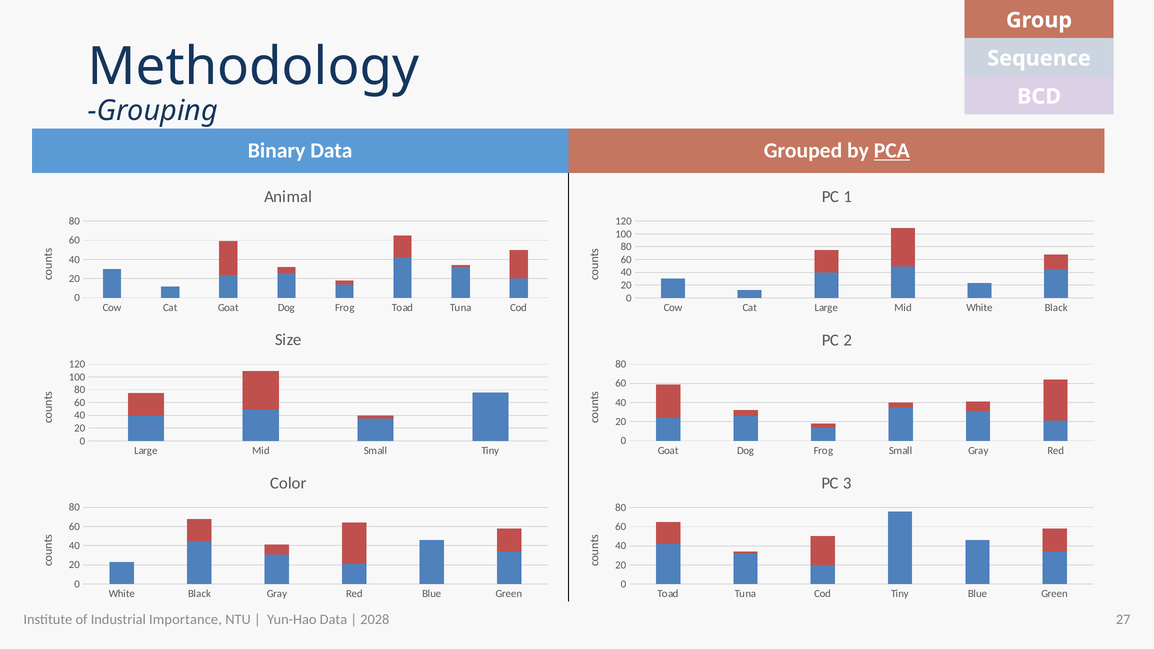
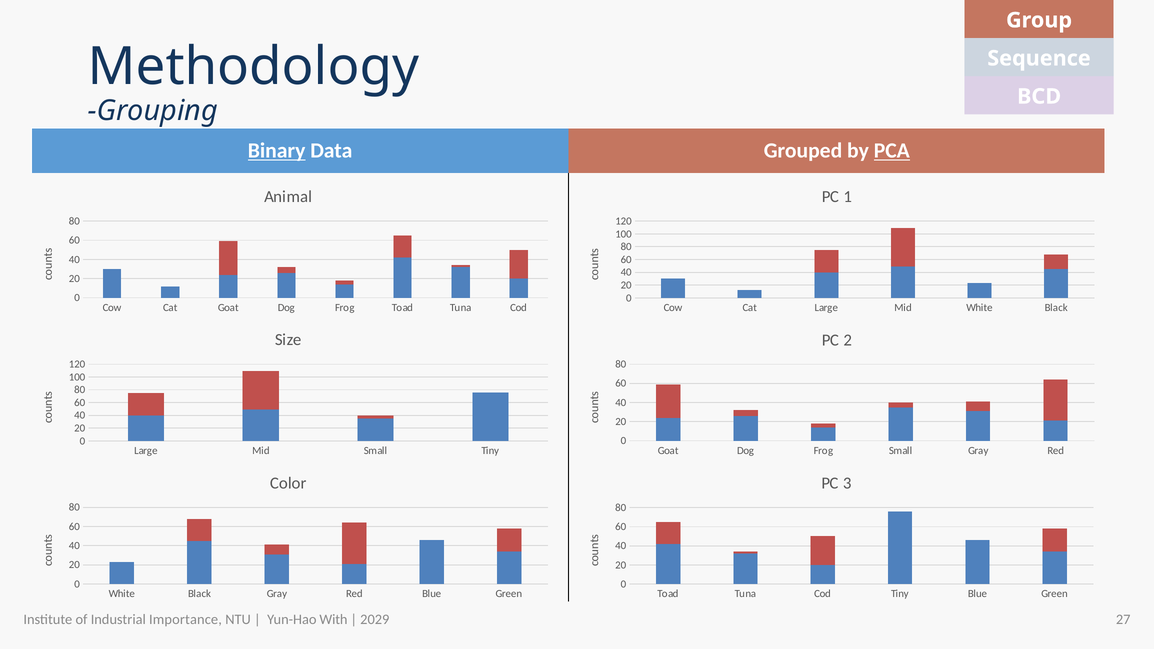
Binary underline: none -> present
Yun-Hao Data: Data -> With
2028: 2028 -> 2029
